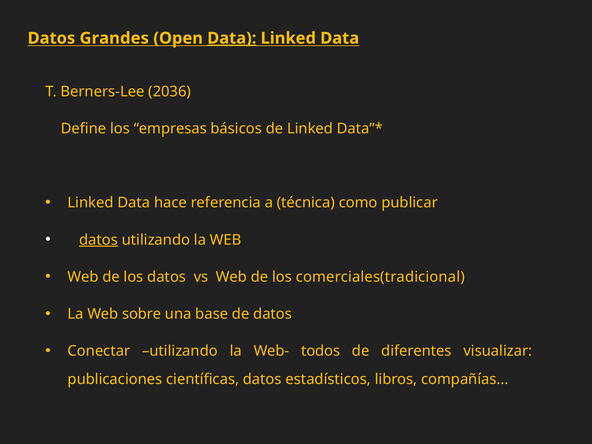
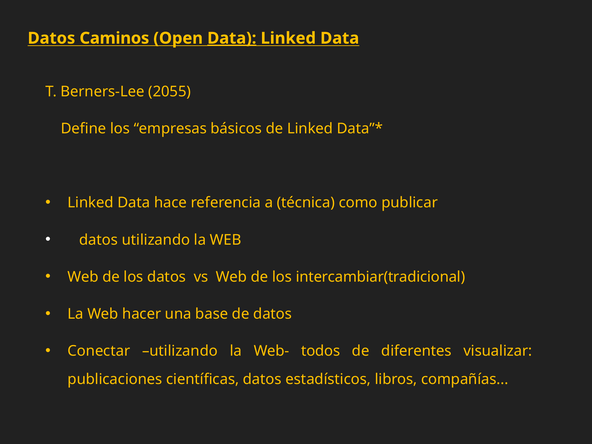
Grandes: Grandes -> Caminos
2036: 2036 -> 2055
datos at (99, 240) underline: present -> none
comerciales(tradicional: comerciales(tradicional -> intercambiar(tradicional
sobre: sobre -> hacer
